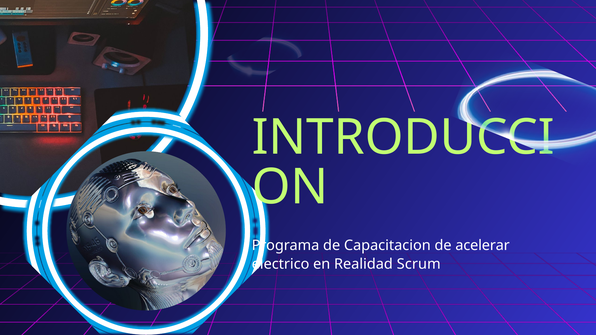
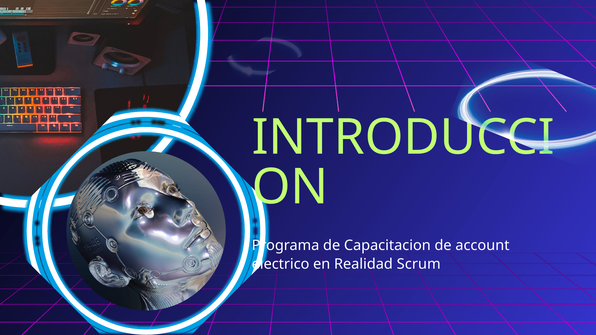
acelerar: acelerar -> account
